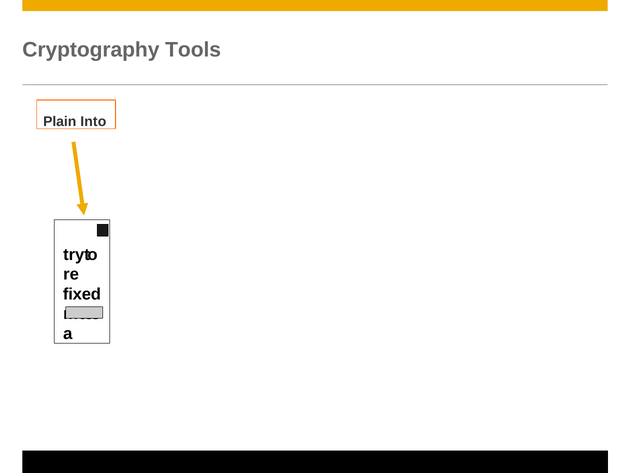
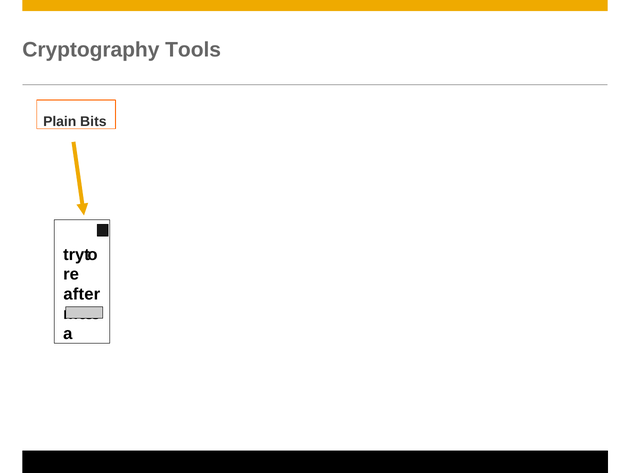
Into: Into -> Bits
fixed: fixed -> after
